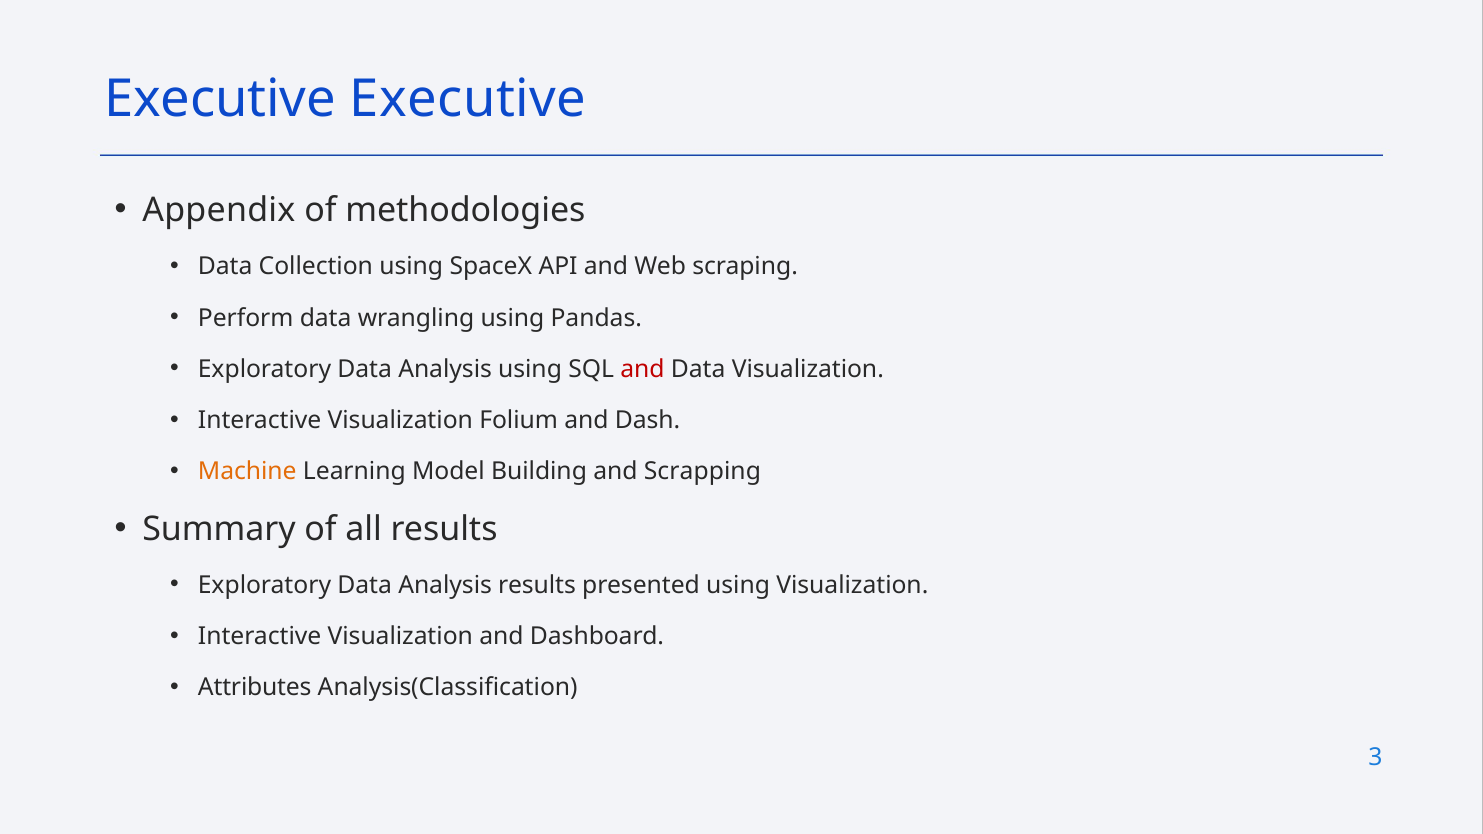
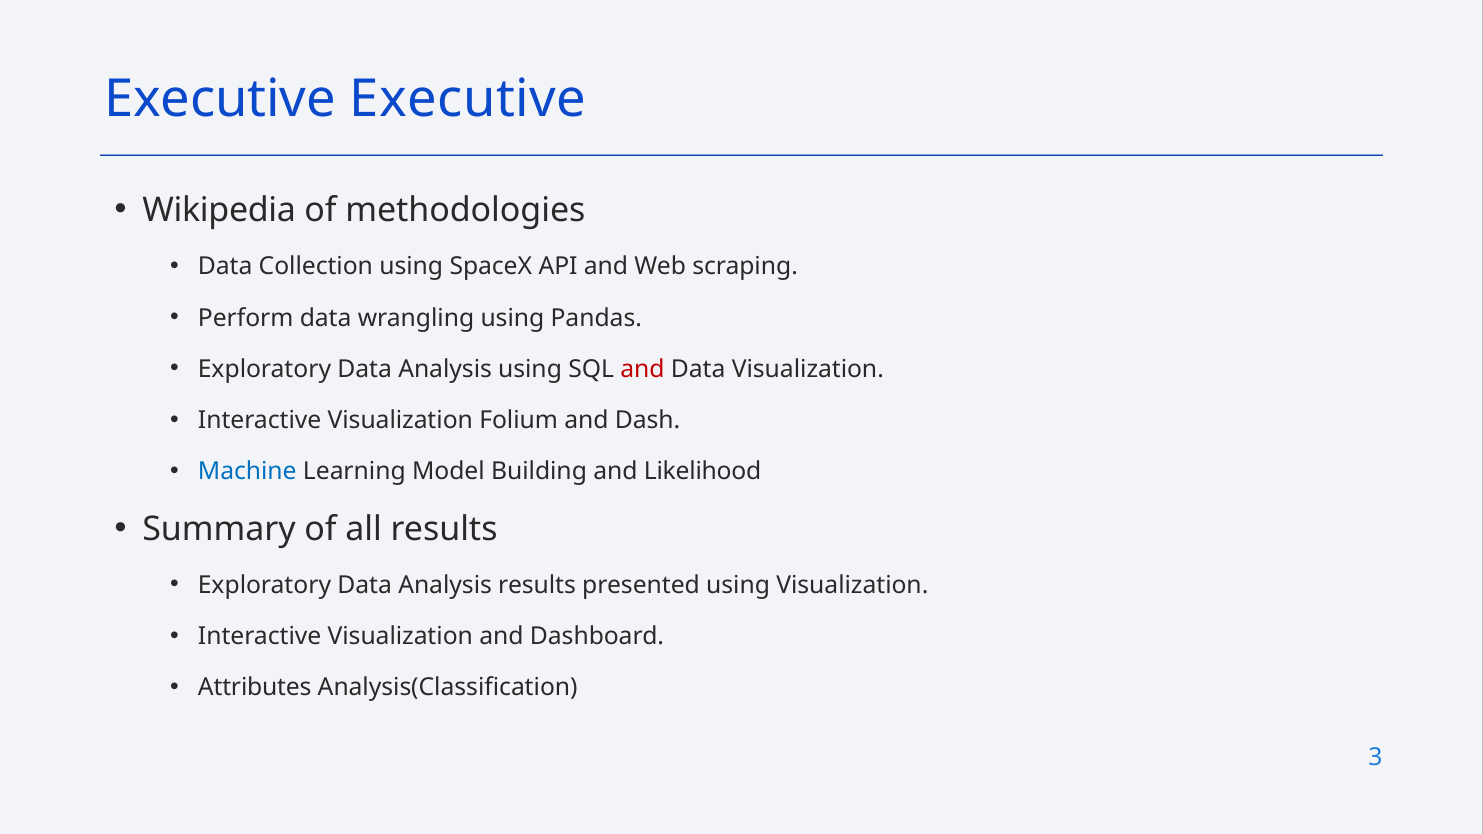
Appendix: Appendix -> Wikipedia
Machine colour: orange -> blue
Scrapping: Scrapping -> Likelihood
